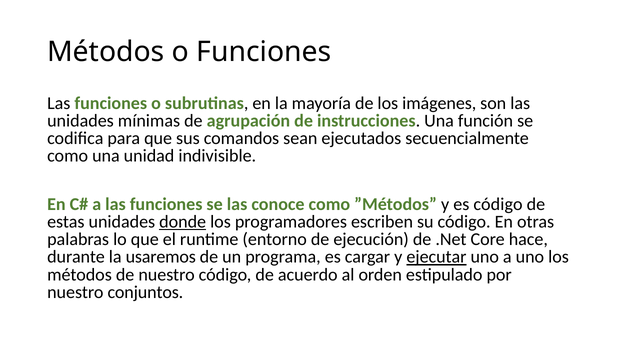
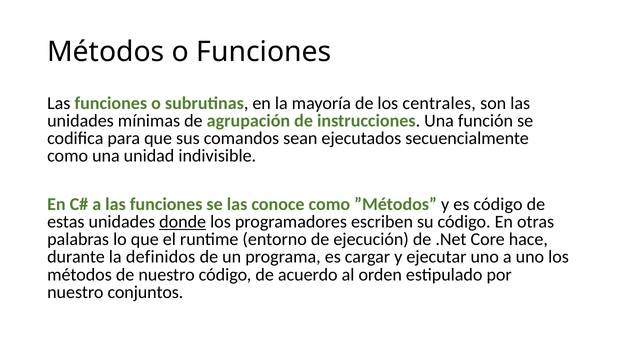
imágenes: imágenes -> centrales
usaremos: usaremos -> definidos
ejecutar underline: present -> none
